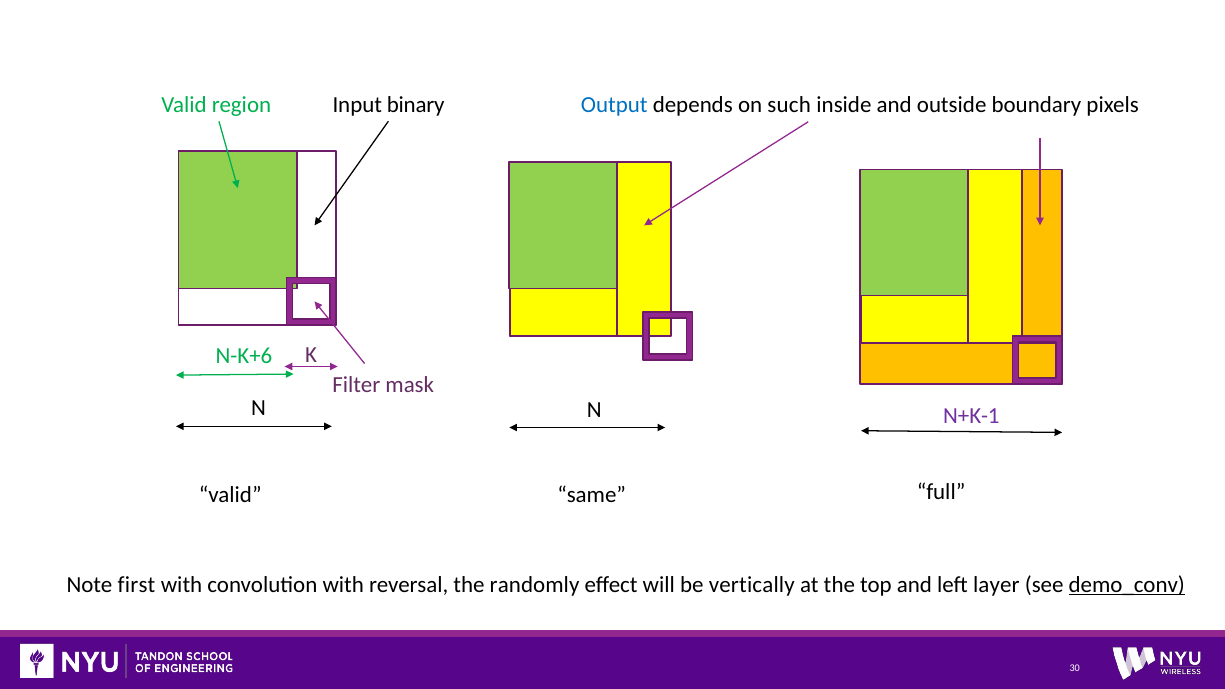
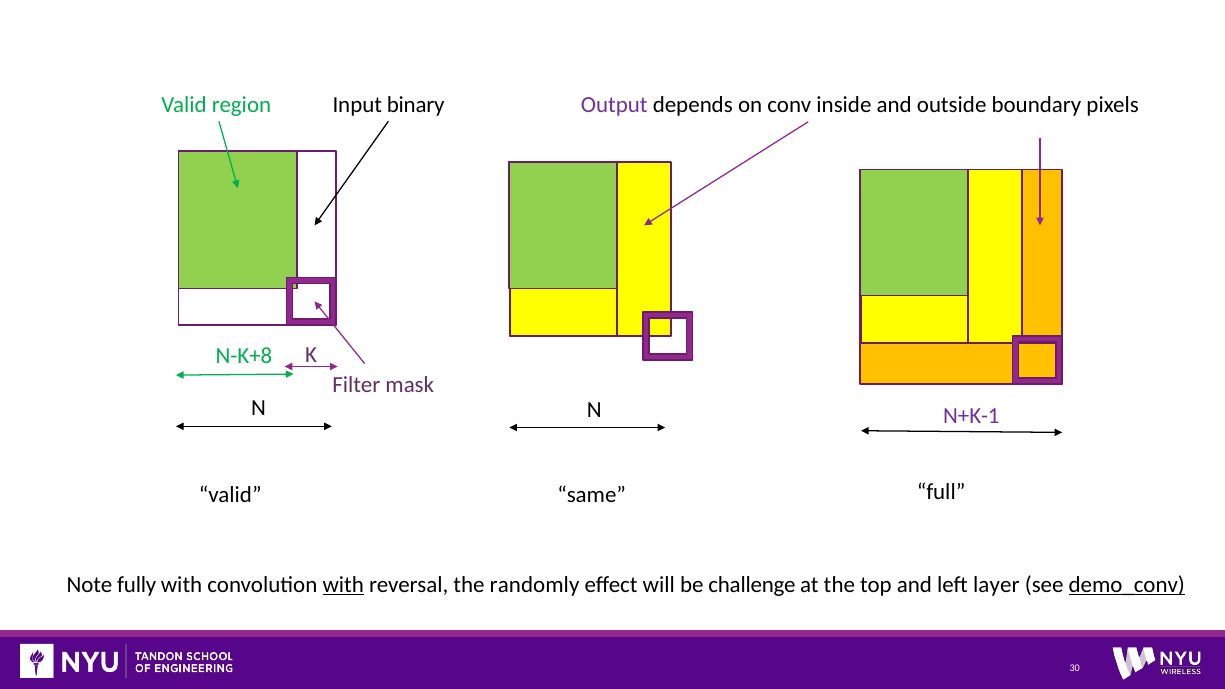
Output colour: blue -> purple
such: such -> conv
N-K+6: N-K+6 -> N-K+8
first: first -> fully
with at (343, 585) underline: none -> present
vertically: vertically -> challenge
